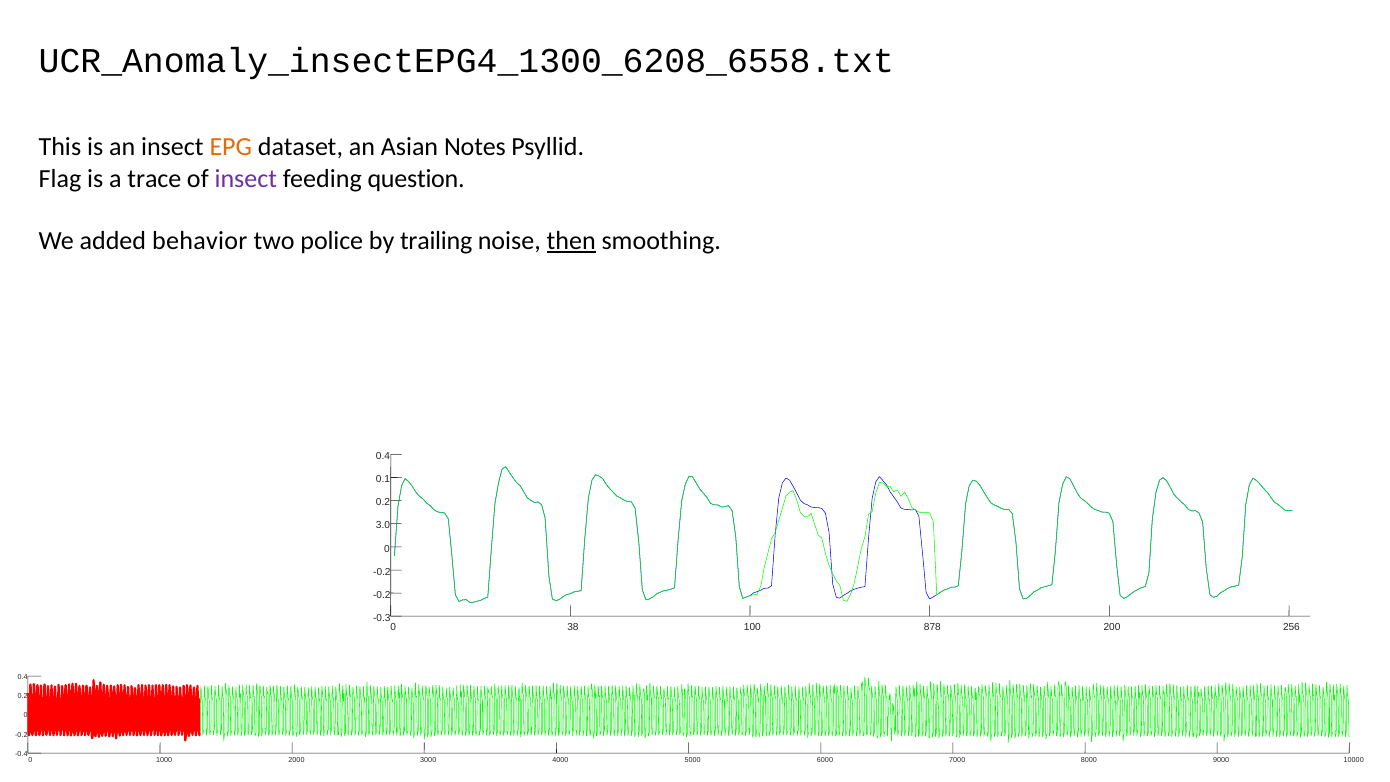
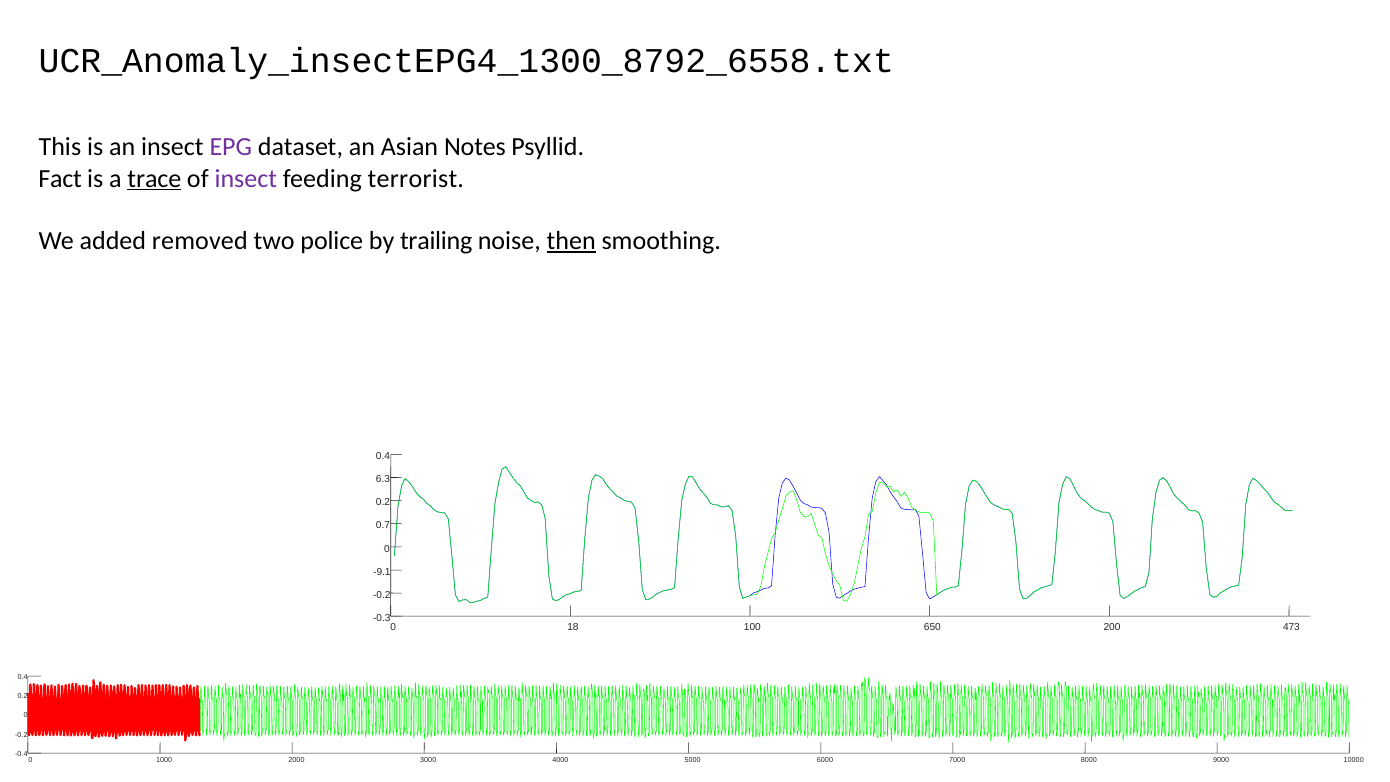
UCR_Anomaly_insectEPG4_1300_6208_6558.txt: UCR_Anomaly_insectEPG4_1300_6208_6558.txt -> UCR_Anomaly_insectEPG4_1300_8792_6558.txt
EPG colour: orange -> purple
Flag: Flag -> Fact
trace underline: none -> present
question: question -> terrorist
behavior: behavior -> removed
0.1: 0.1 -> 6.3
3.0: 3.0 -> 0.7
-0.2 at (382, 572): -0.2 -> -9.1
38: 38 -> 18
878: 878 -> 650
256: 256 -> 473
